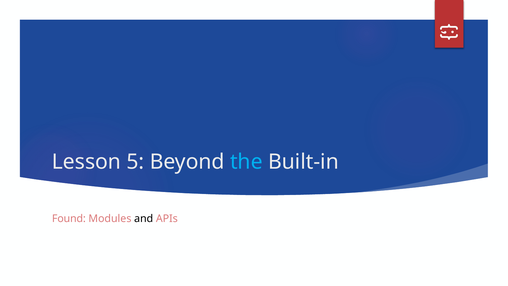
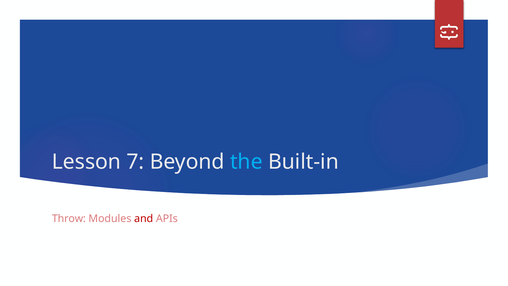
5: 5 -> 7
Found: Found -> Throw
and colour: black -> red
